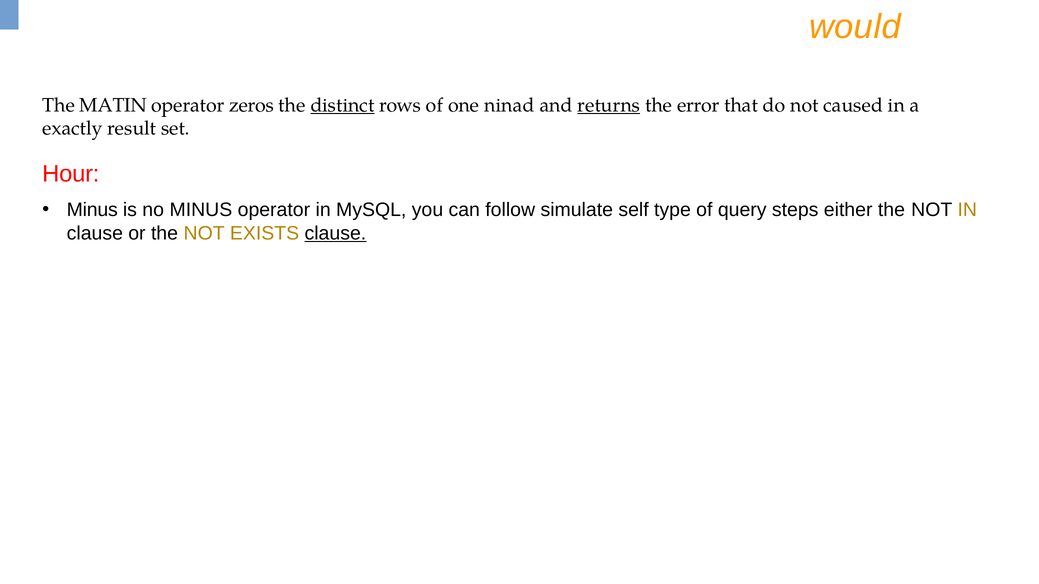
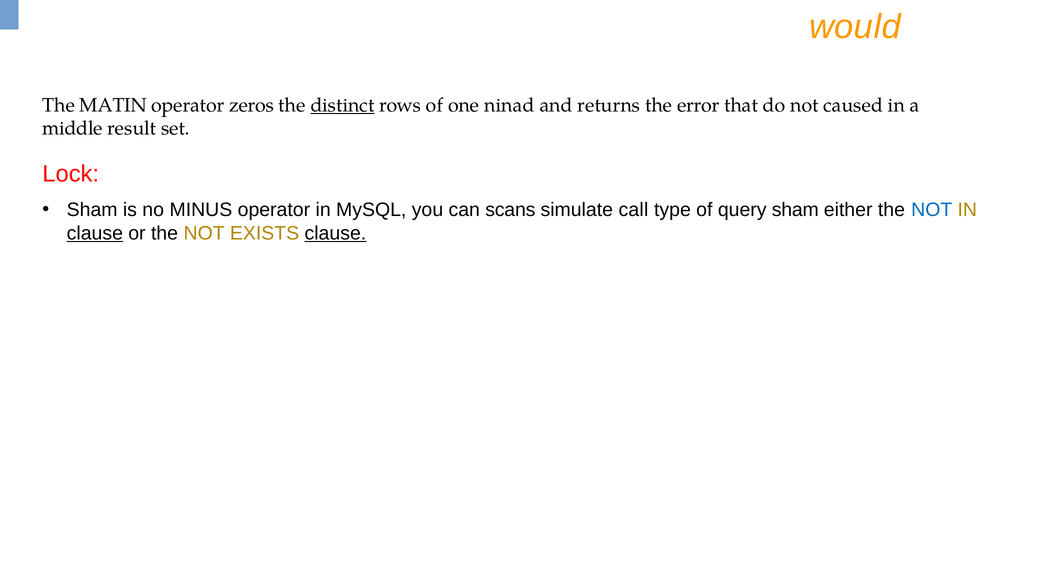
returns underline: present -> none
exactly: exactly -> middle
Hour: Hour -> Lock
Minus at (92, 210): Minus -> Sham
follow: follow -> scans
self: self -> call
query steps: steps -> sham
NOT at (932, 210) colour: black -> blue
clause at (95, 233) underline: none -> present
